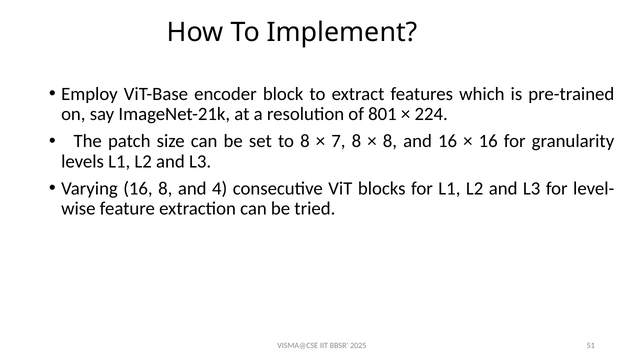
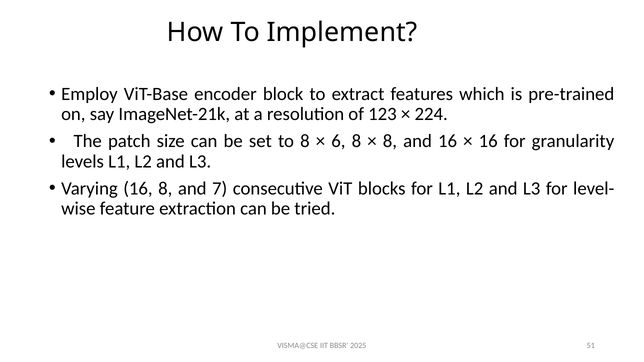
801: 801 -> 123
7: 7 -> 6
4: 4 -> 7
